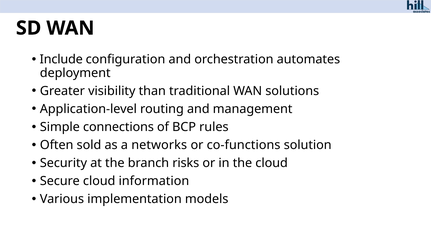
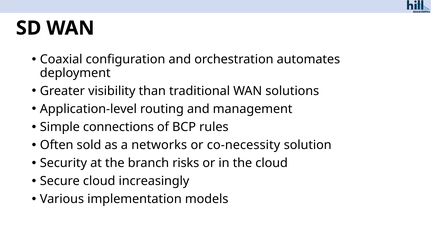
Include: Include -> Coaxial
co-functions: co-functions -> co-necessity
information: information -> increasingly
